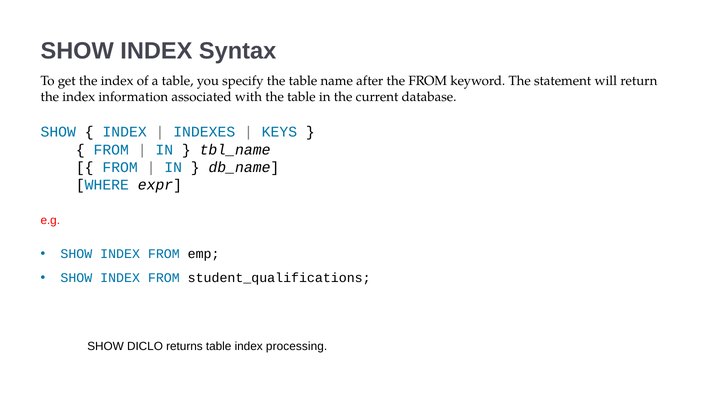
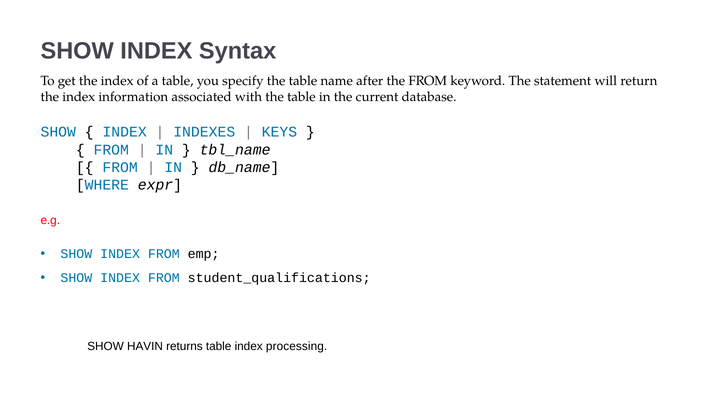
DICLO: DICLO -> HAVIN
